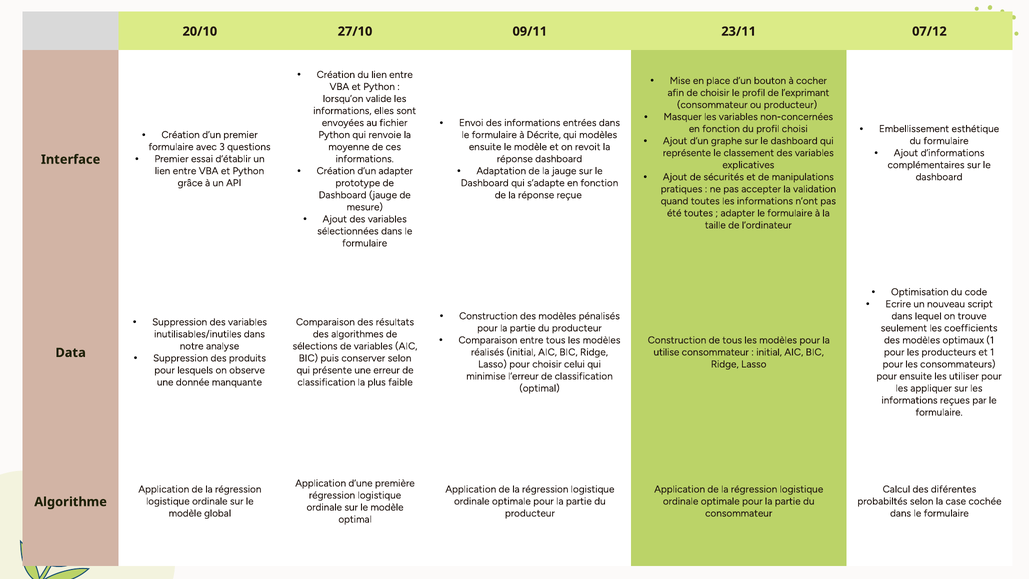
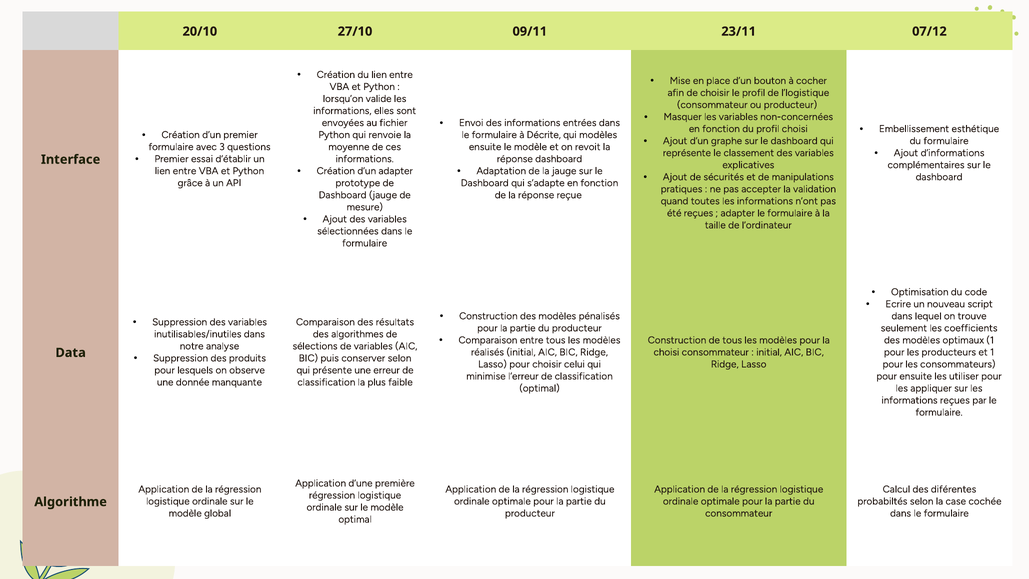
l’exprimant: l’exprimant -> l’logistique
été toutes: toutes -> reçues
utilise at (666, 352): utilise -> choisi
